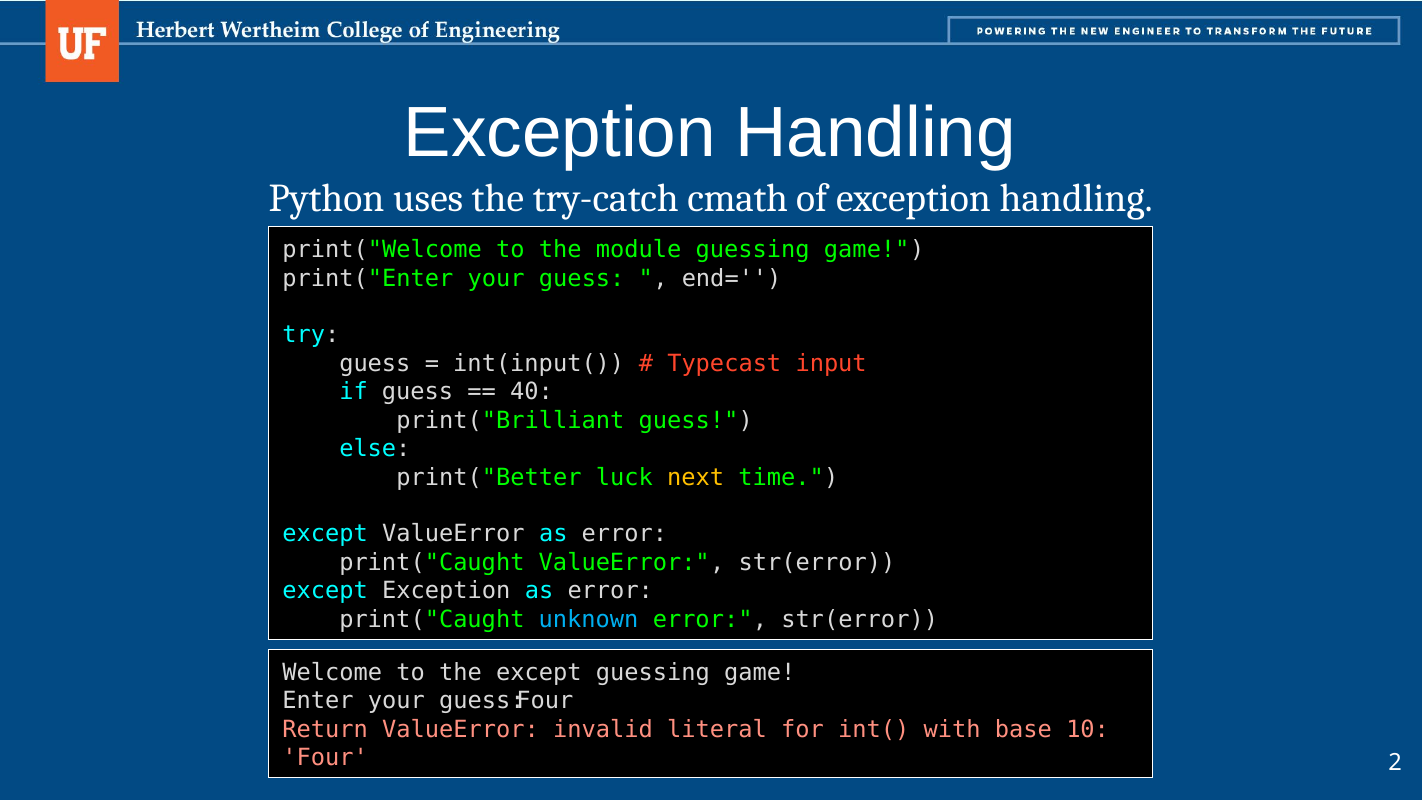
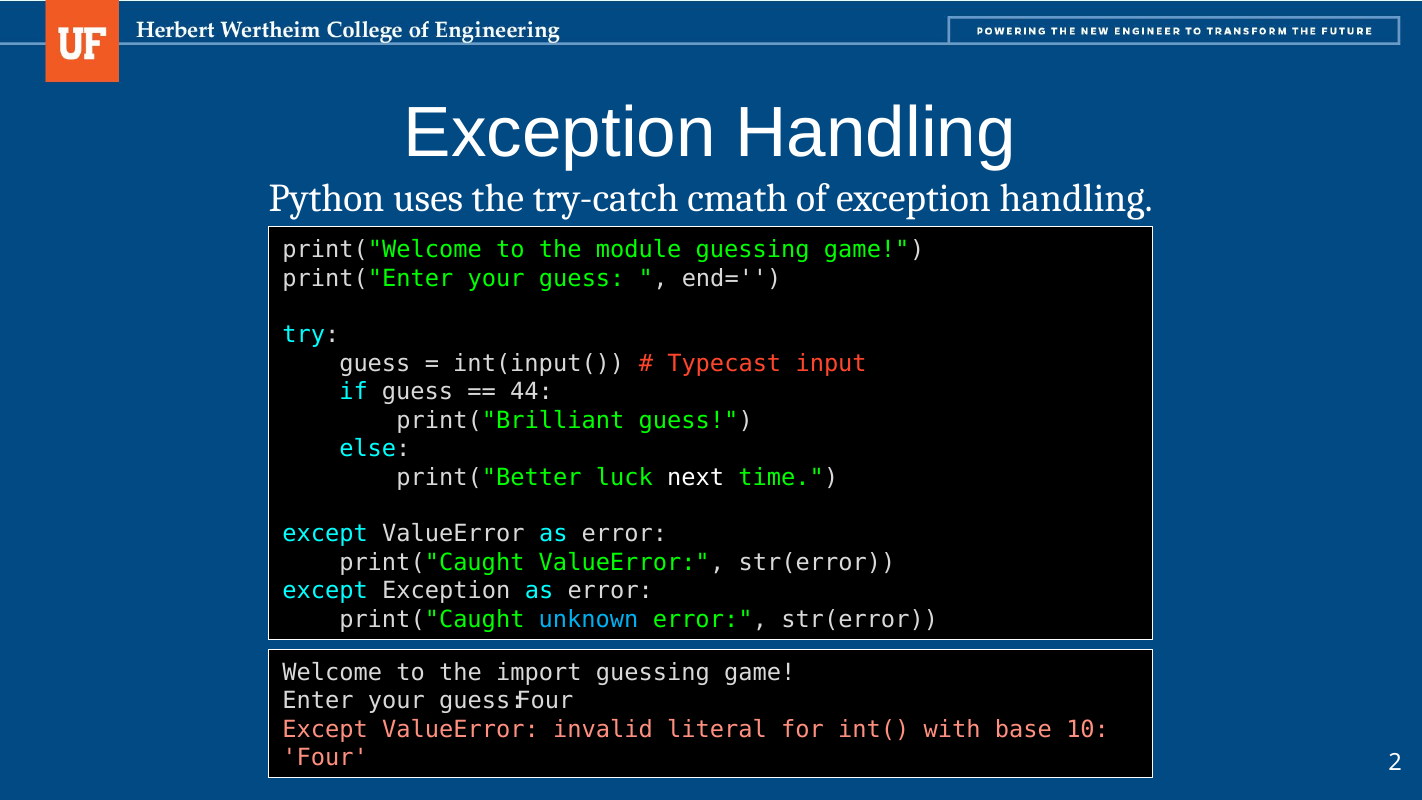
40: 40 -> 44
next colour: yellow -> white
the except: except -> import
Return at (325, 729): Return -> Except
